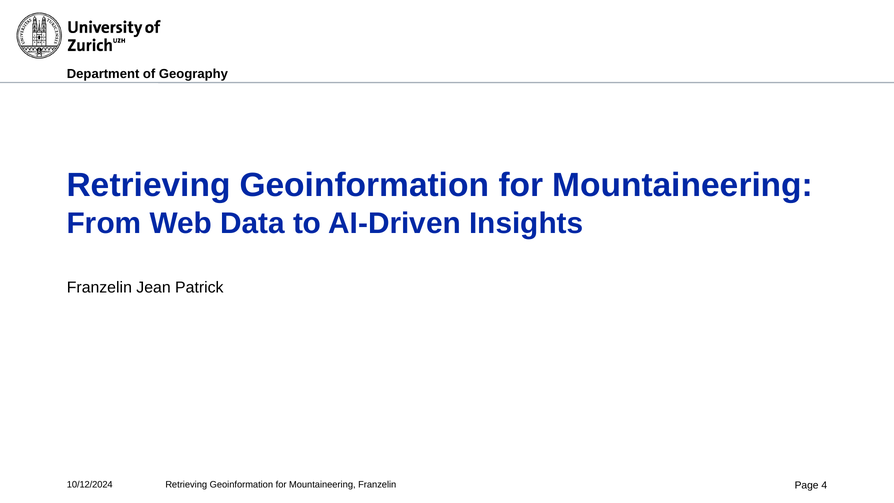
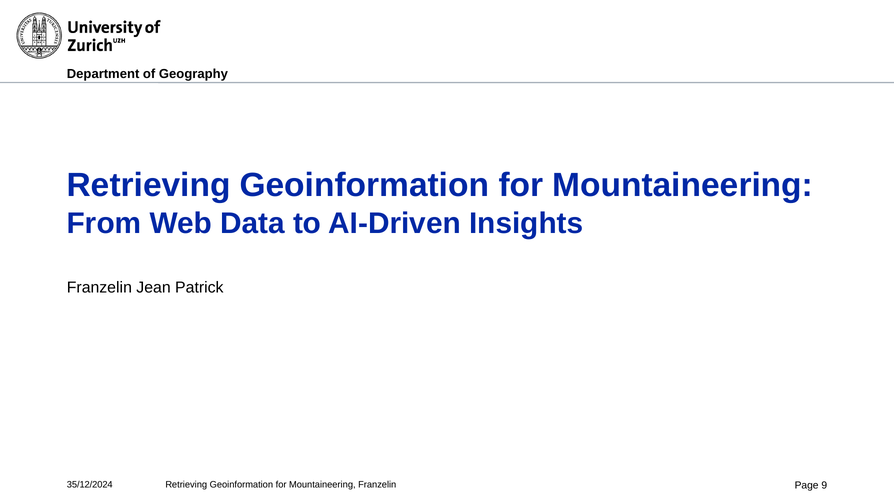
10/12/2024: 10/12/2024 -> 35/12/2024
4: 4 -> 9
